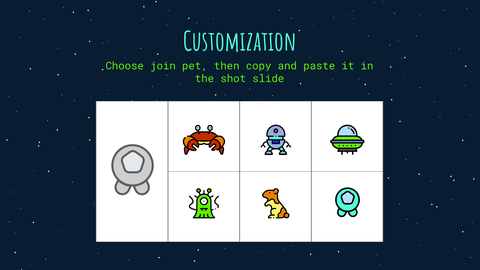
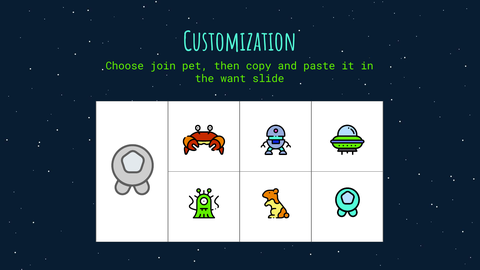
shot: shot -> want
